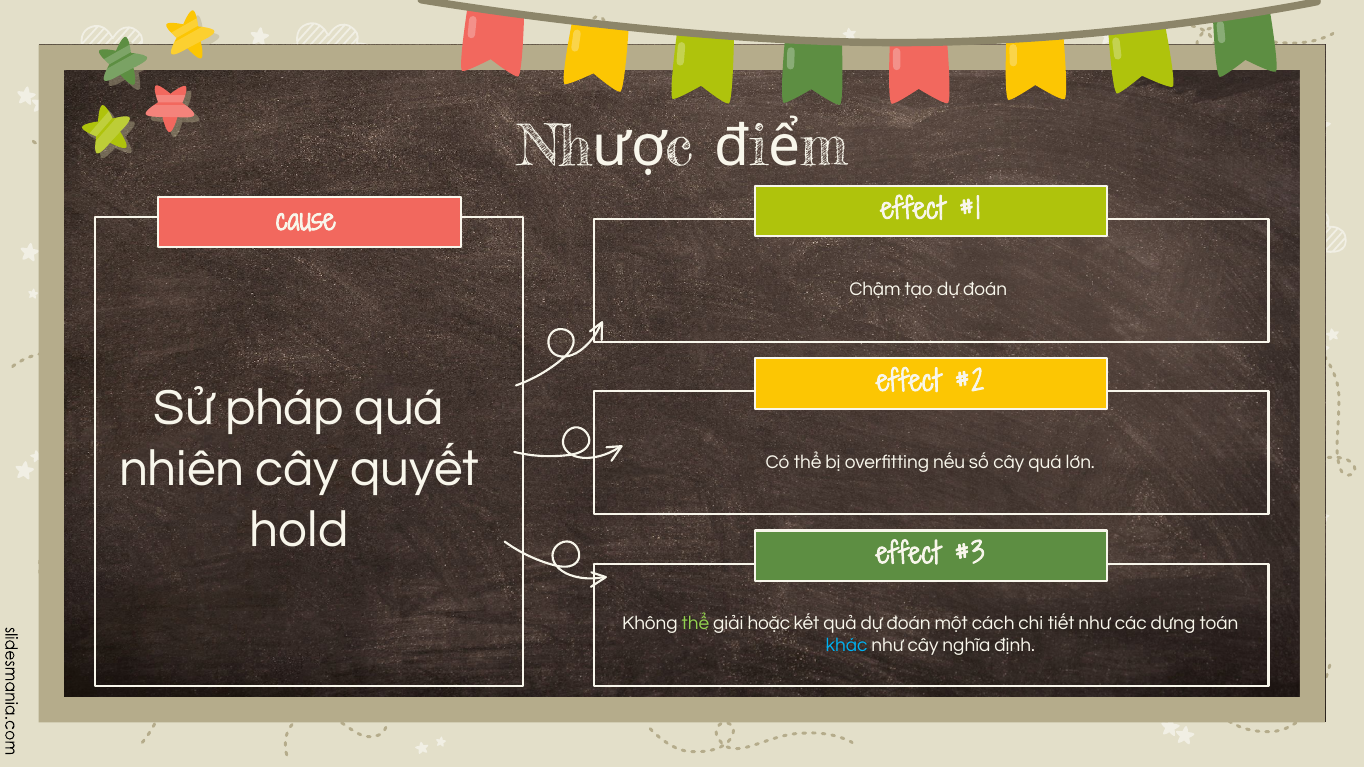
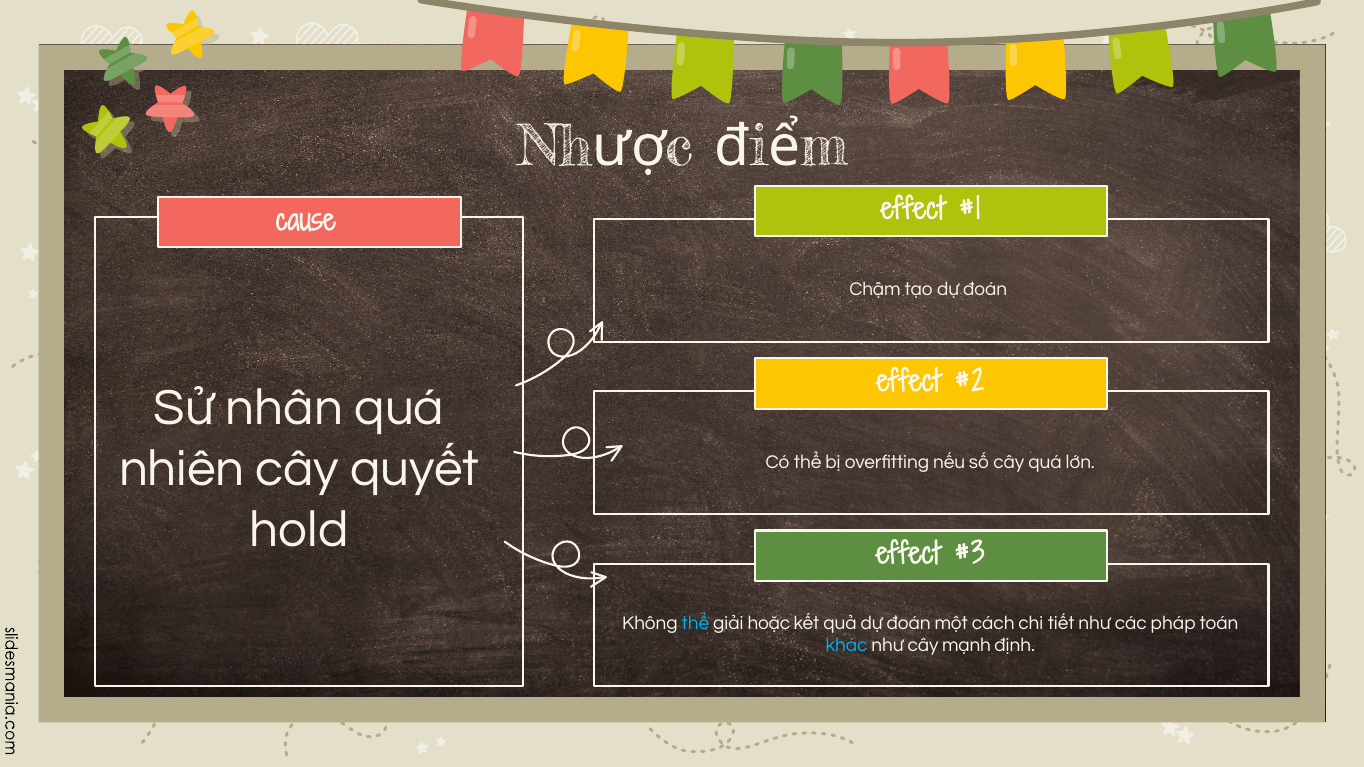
pháp: pháp -> nhân
thể at (695, 623) colour: light green -> light blue
dựng: dựng -> pháp
nghĩa: nghĩa -> mạnh
